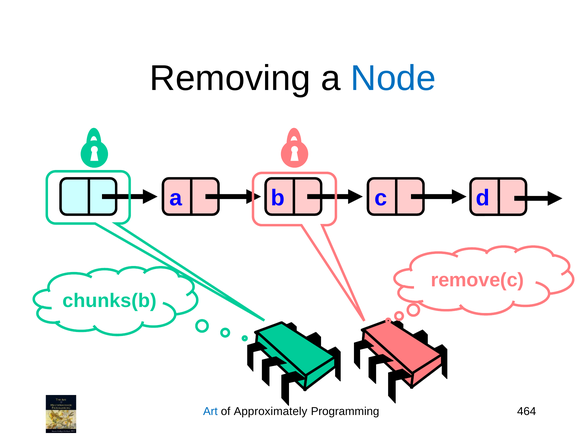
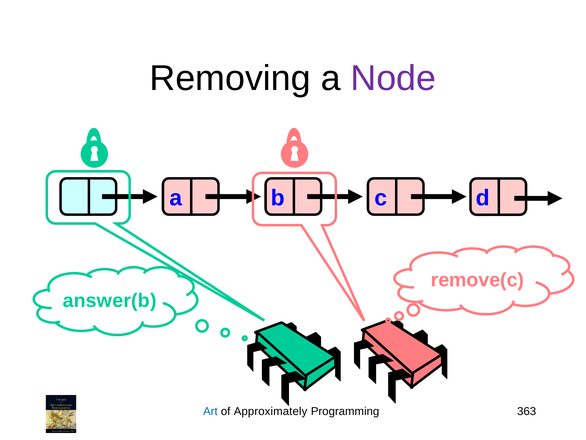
Node colour: blue -> purple
chunks(b: chunks(b -> answer(b
464: 464 -> 363
